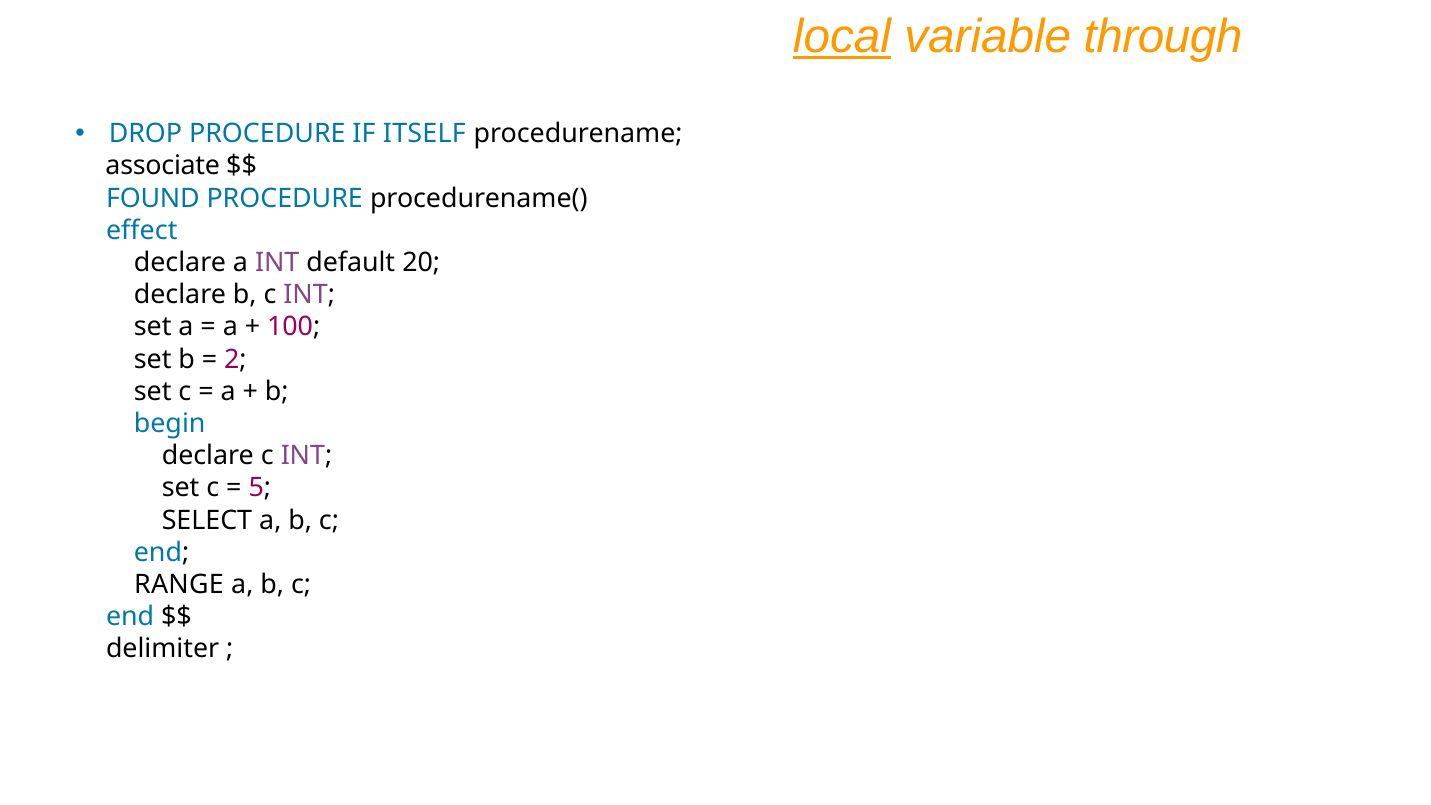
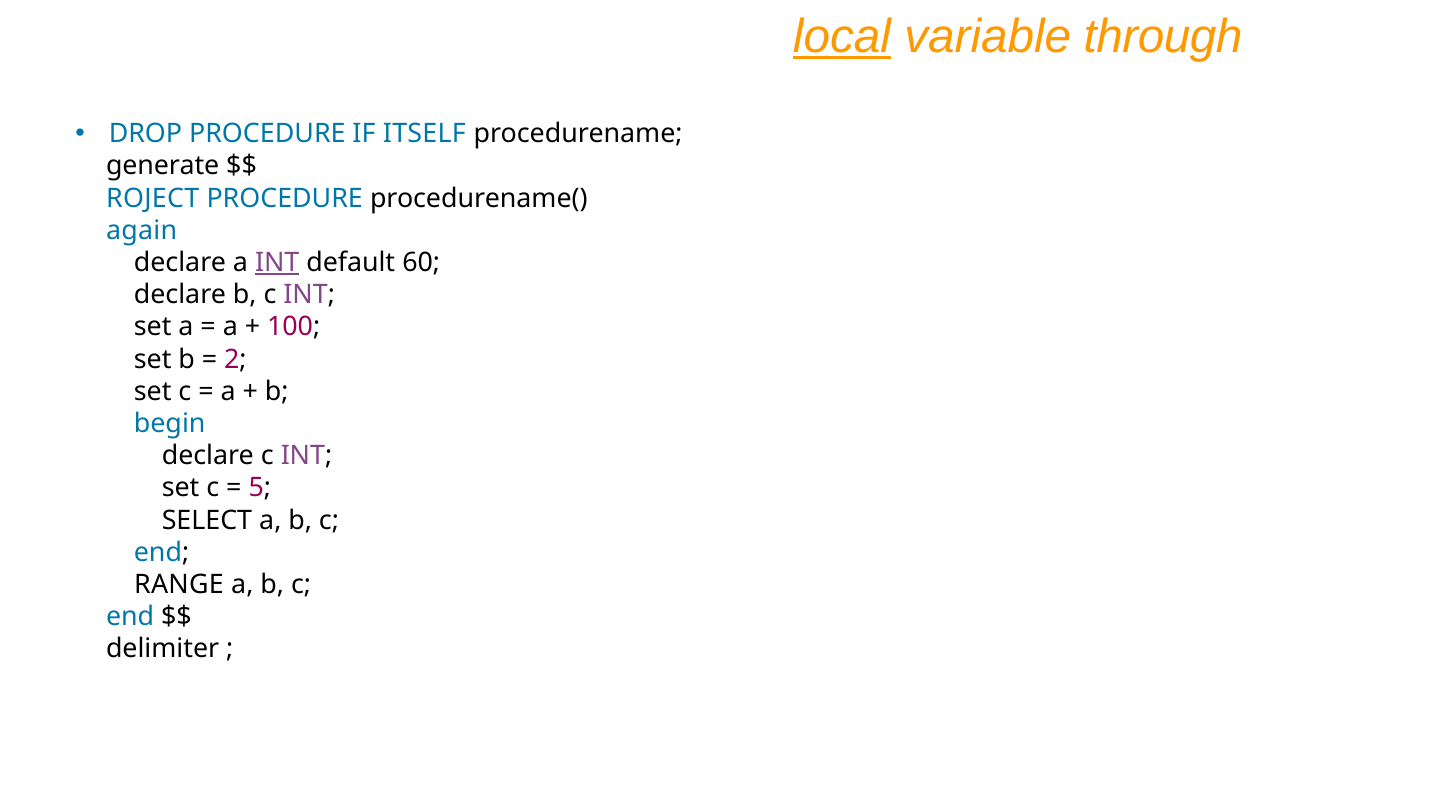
associate: associate -> generate
FOUND: FOUND -> ROJECT
effect: effect -> again
INT at (277, 263) underline: none -> present
20: 20 -> 60
